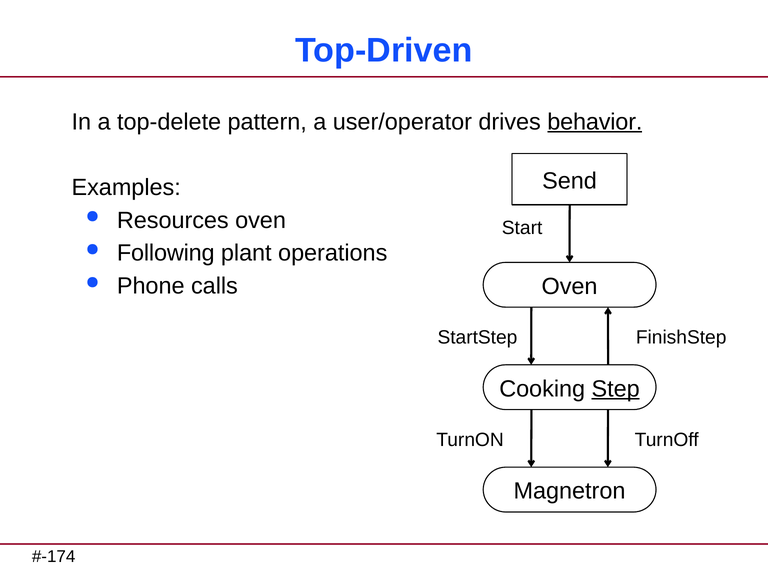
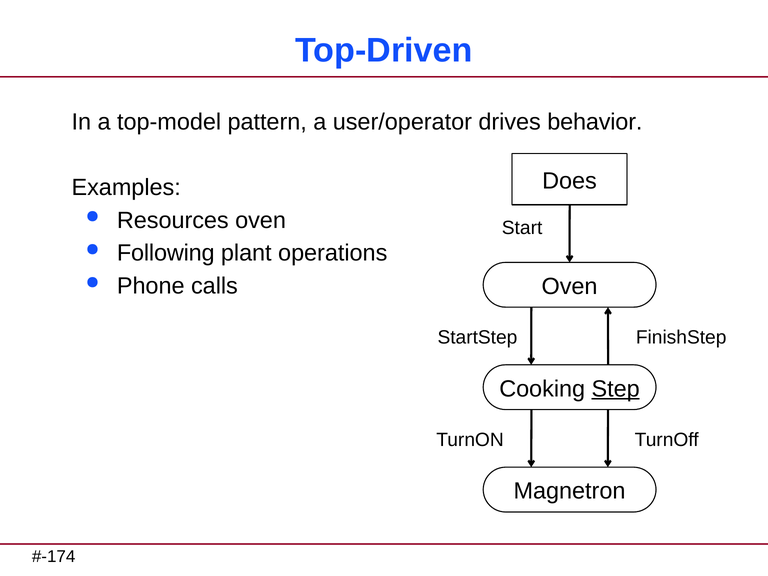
top-delete: top-delete -> top-model
behavior underline: present -> none
Send: Send -> Does
